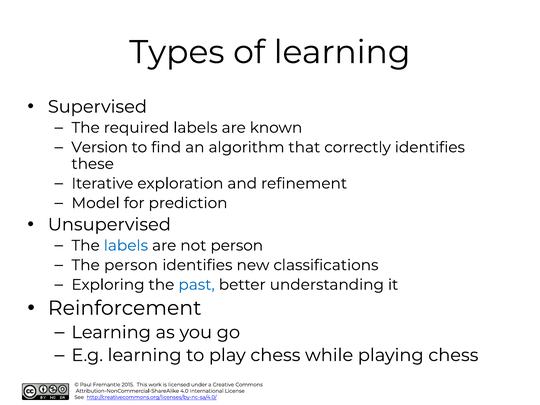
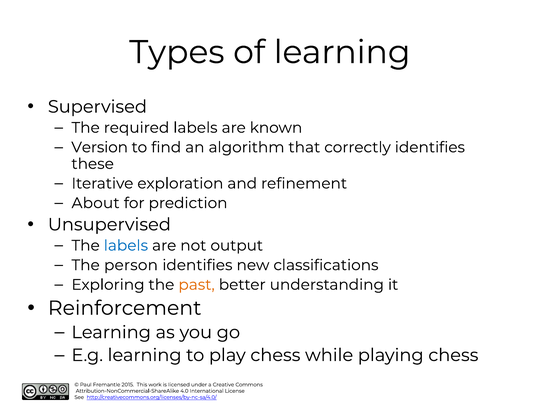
Model: Model -> About
not person: person -> output
past colour: blue -> orange
